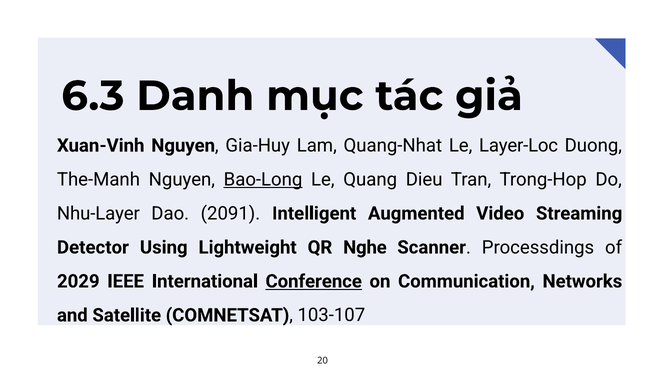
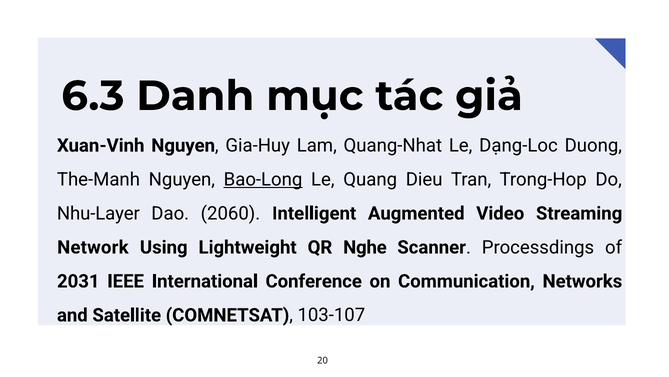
Layer-Loc: Layer-Loc -> Dạng-Loc
2091: 2091 -> 2060
Detector: Detector -> Network
2029: 2029 -> 2031
Conference underline: present -> none
